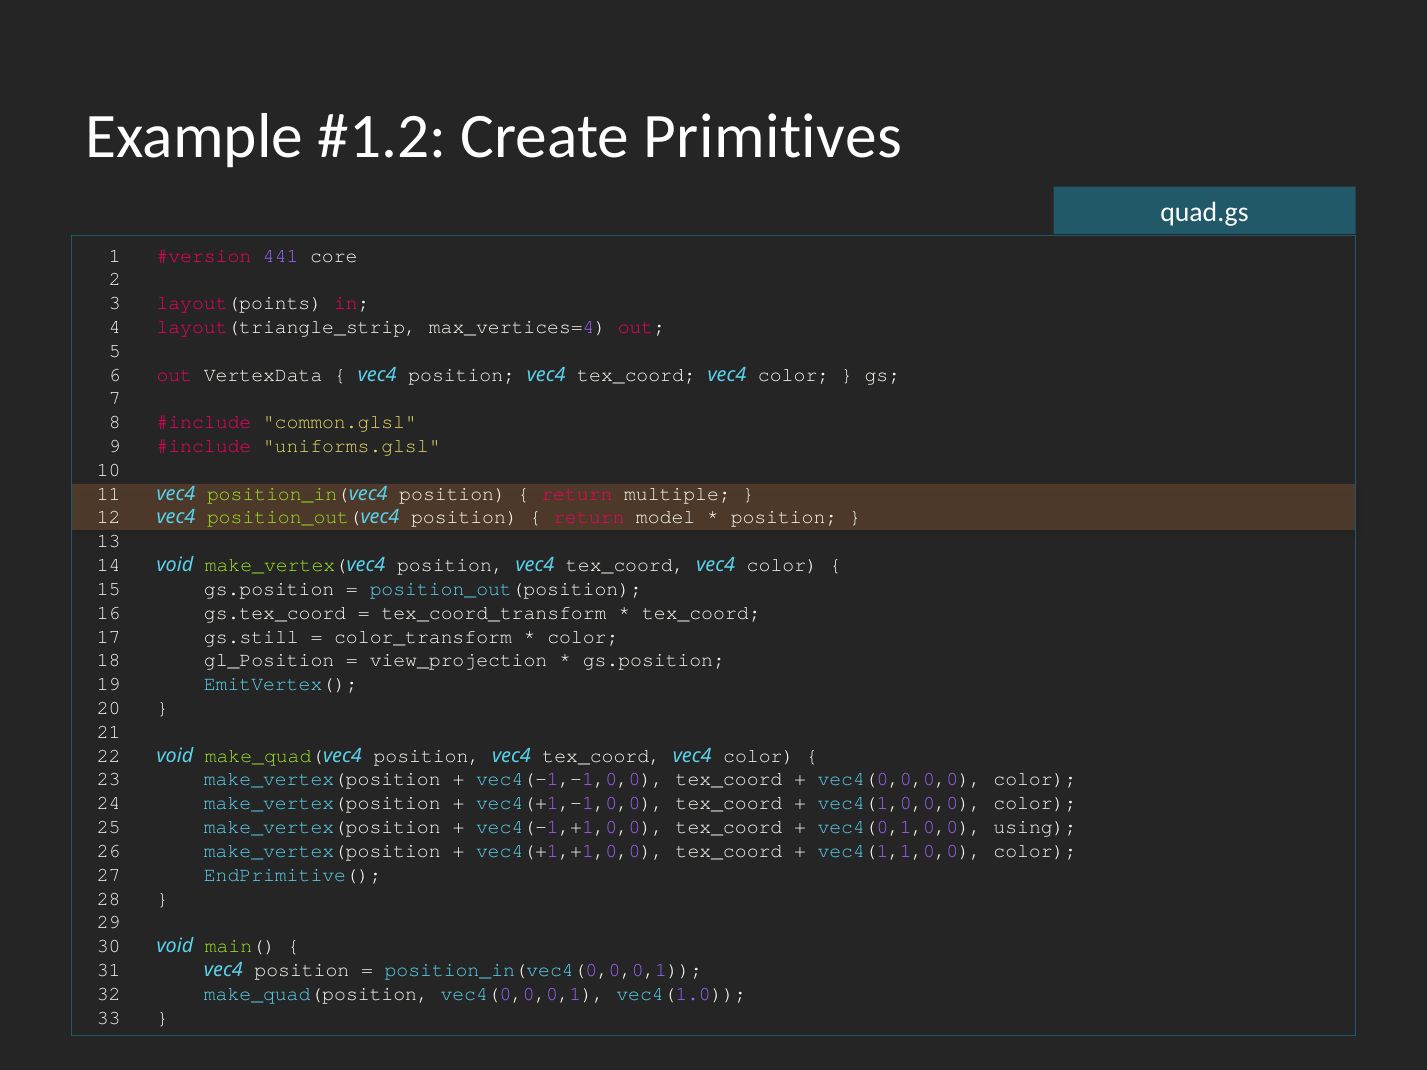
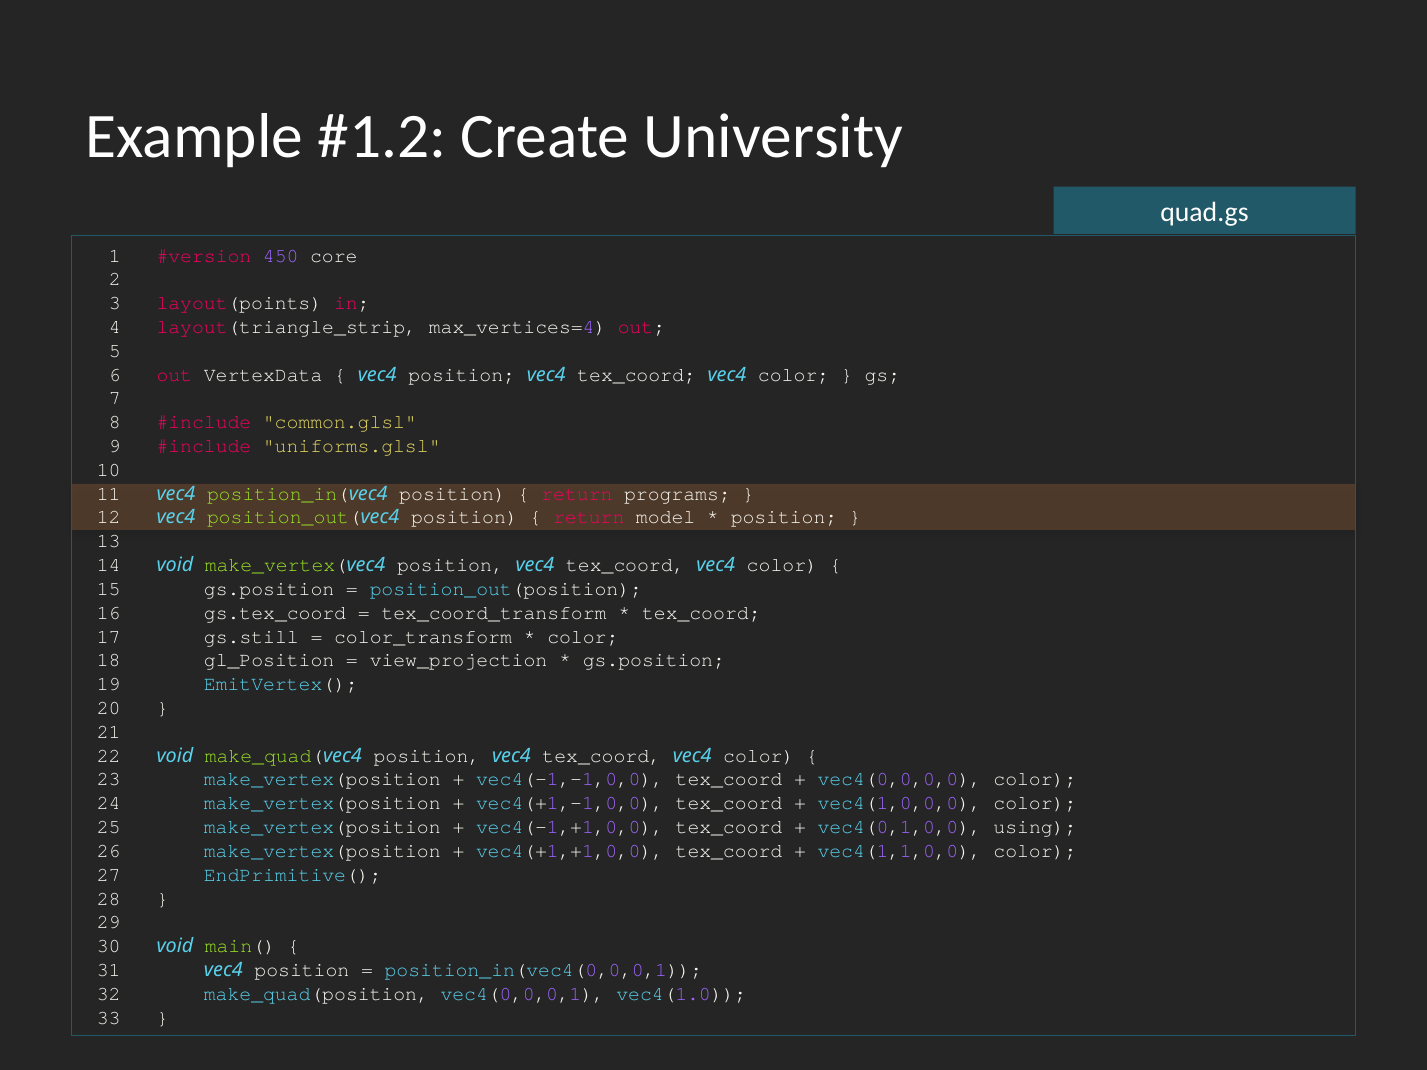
Primitives: Primitives -> University
441: 441 -> 450
multiple: multiple -> programs
